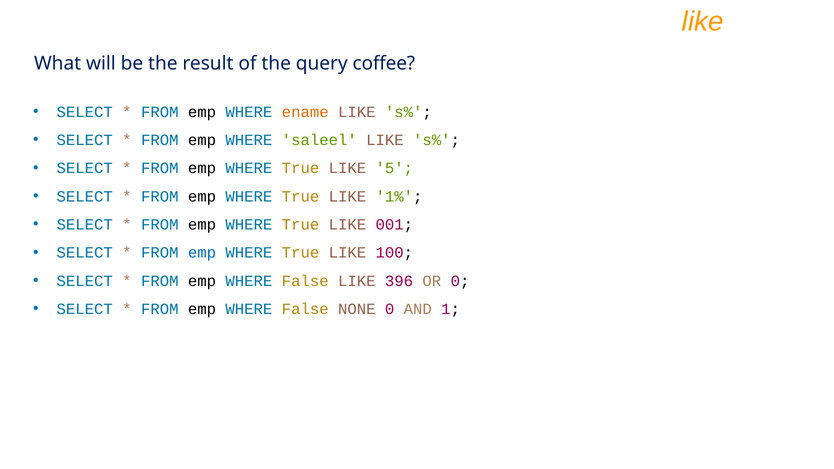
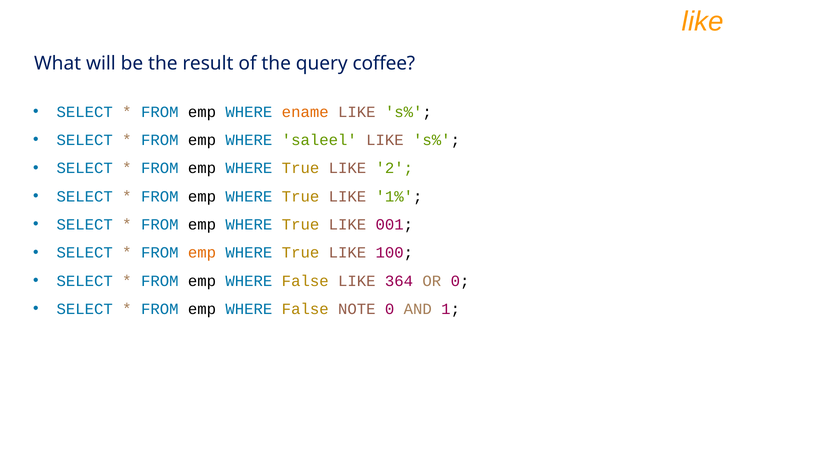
5: 5 -> 2
emp at (202, 253) colour: blue -> orange
396: 396 -> 364
NONE: NONE -> NOTE
